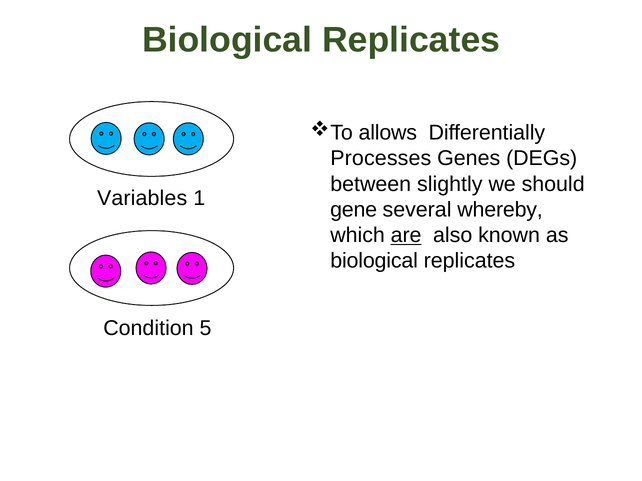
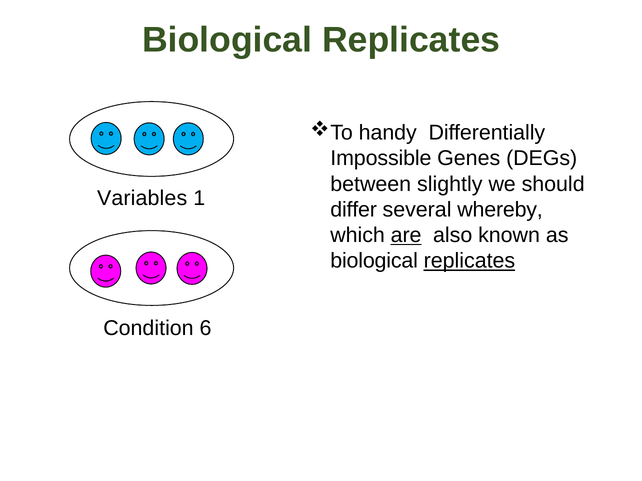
allows: allows -> handy
Processes: Processes -> Impossible
gene: gene -> differ
replicates at (469, 261) underline: none -> present
5: 5 -> 6
